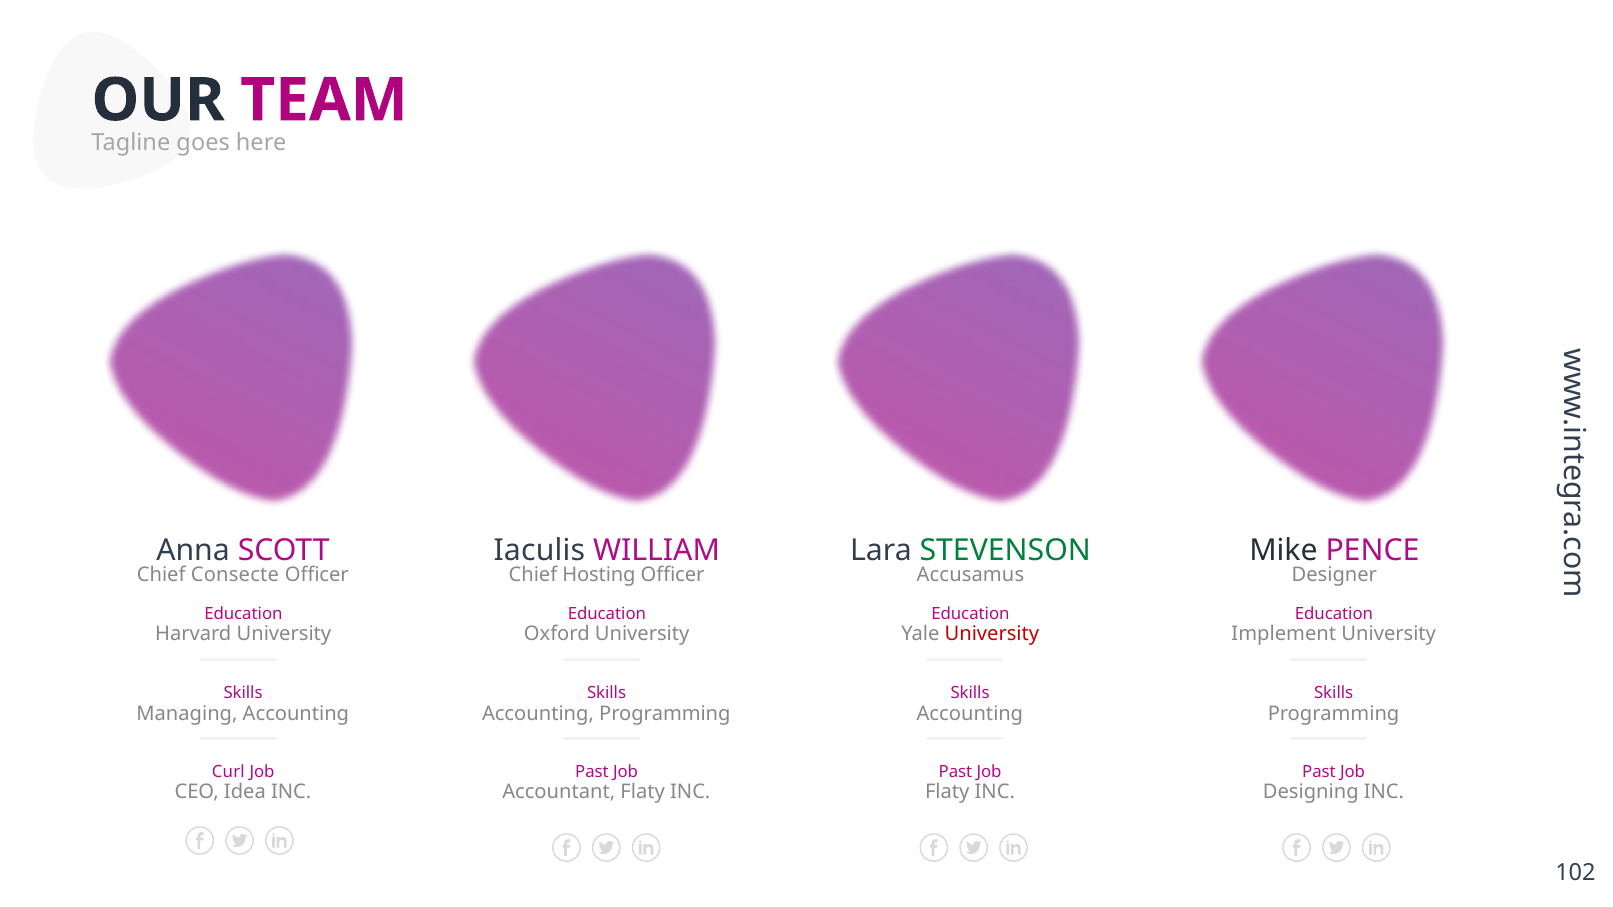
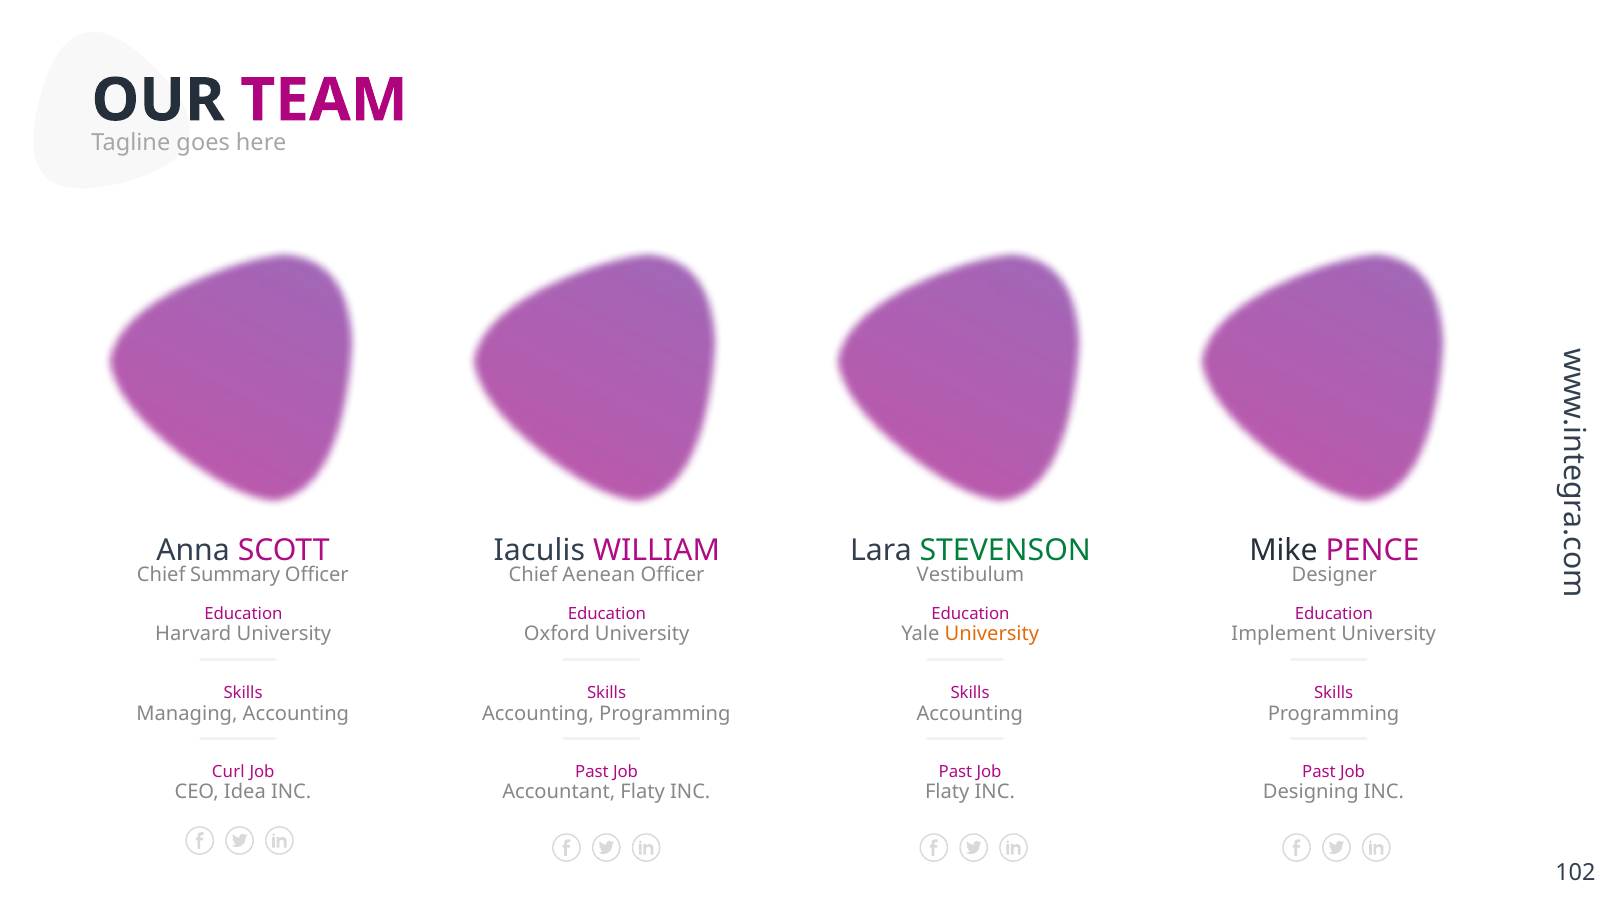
Consecte: Consecte -> Summary
Hosting: Hosting -> Aenean
Accusamus: Accusamus -> Vestibulum
University at (992, 635) colour: red -> orange
